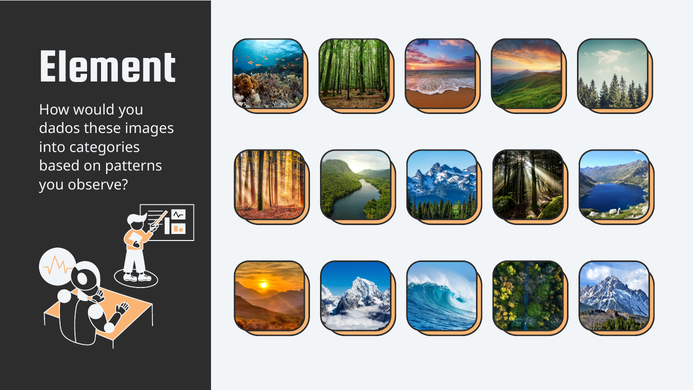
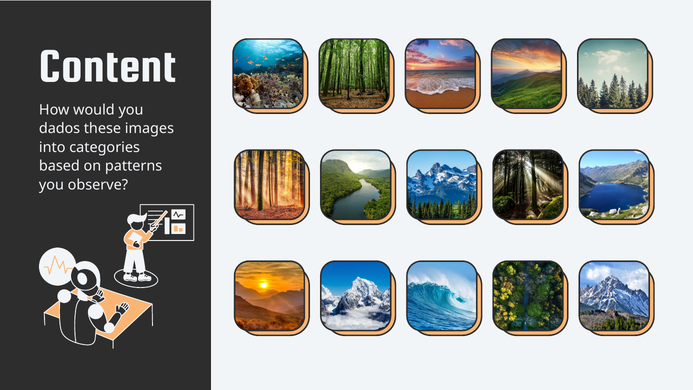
Element: Element -> Content
